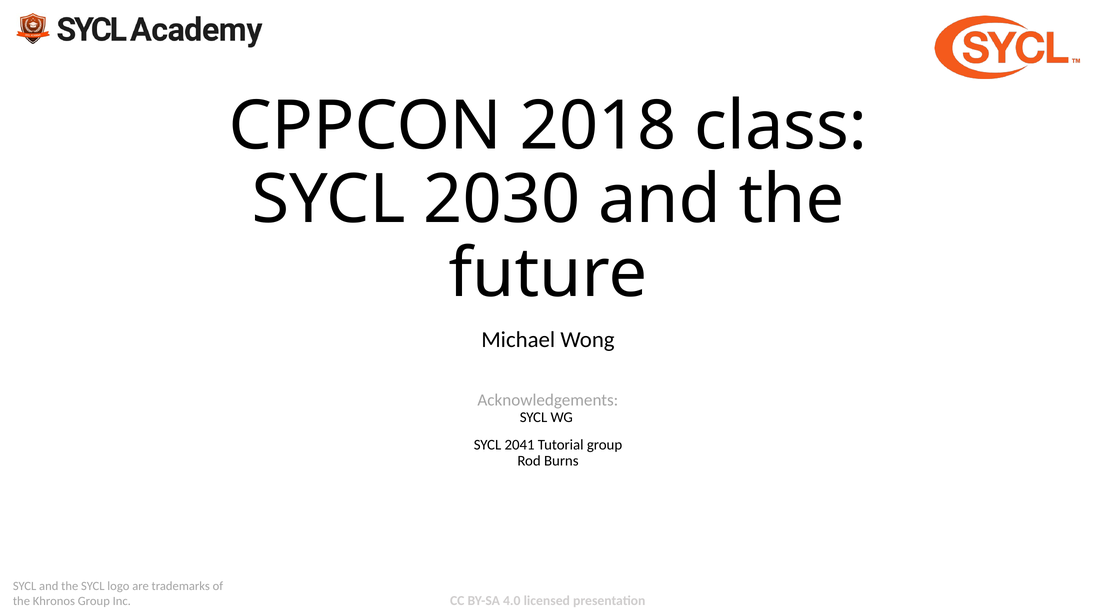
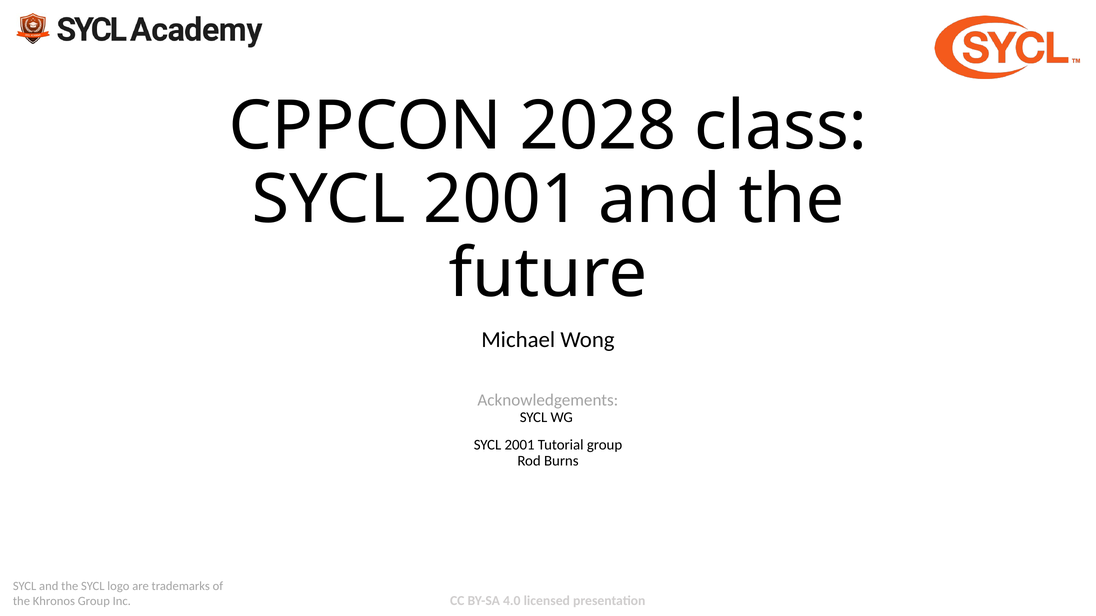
2018: 2018 -> 2028
2030 at (502, 200): 2030 -> 2001
2041 at (520, 445): 2041 -> 2001
